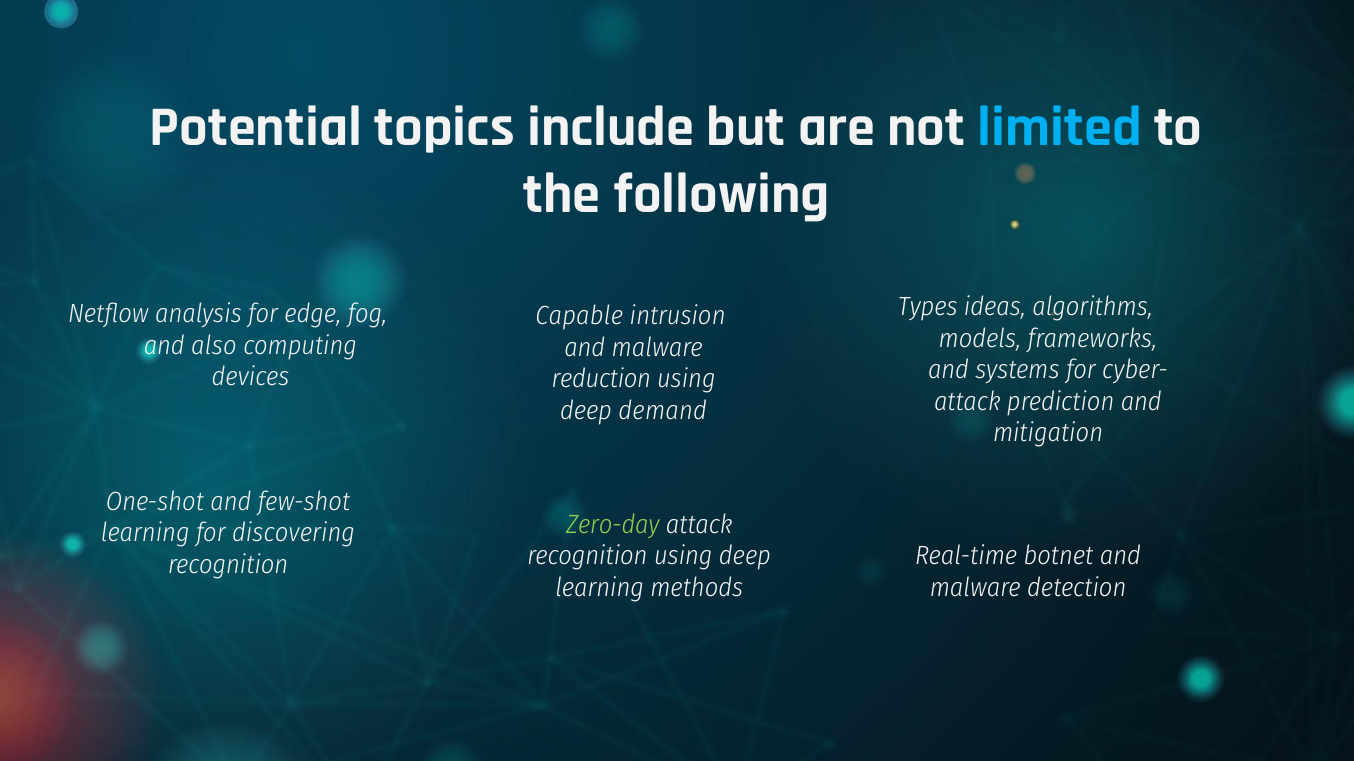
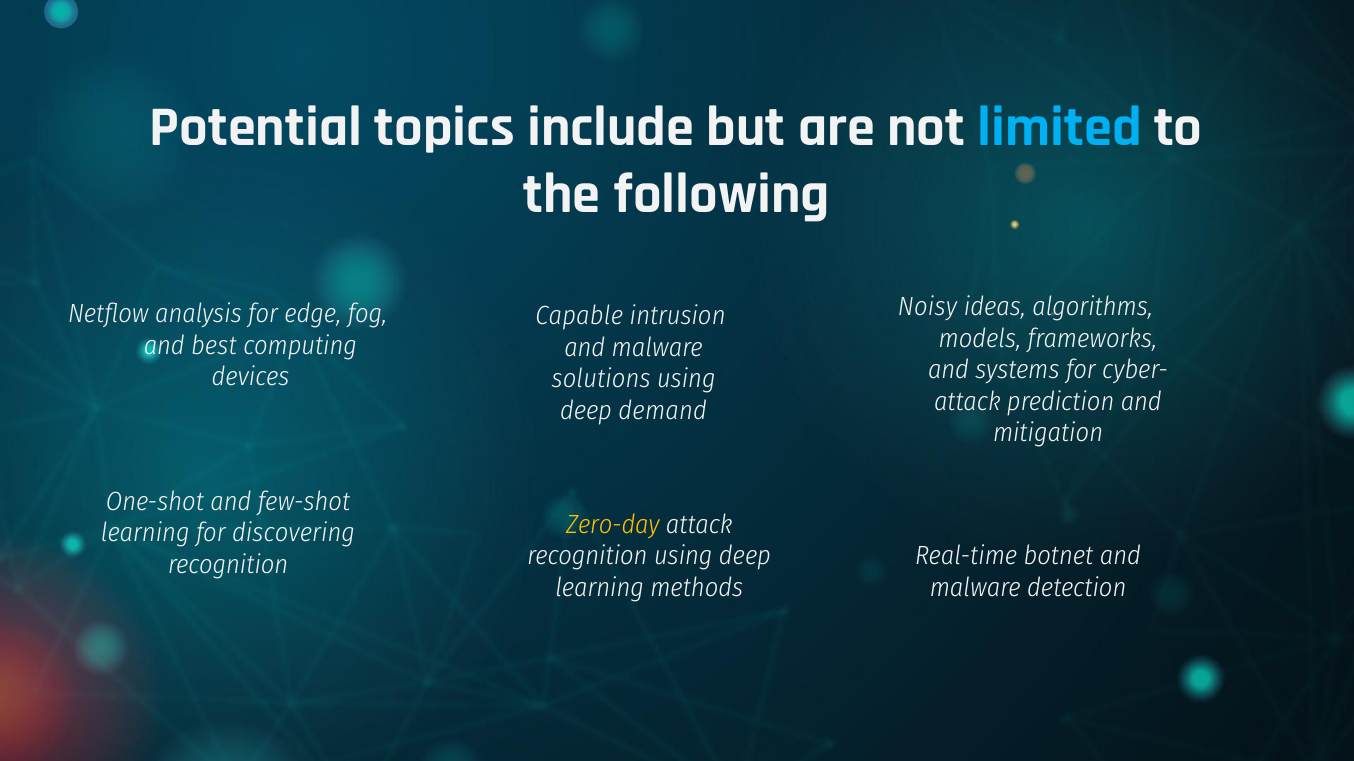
Types: Types -> Noisy
also: also -> best
reduction: reduction -> solutions
Zero-day colour: light green -> yellow
